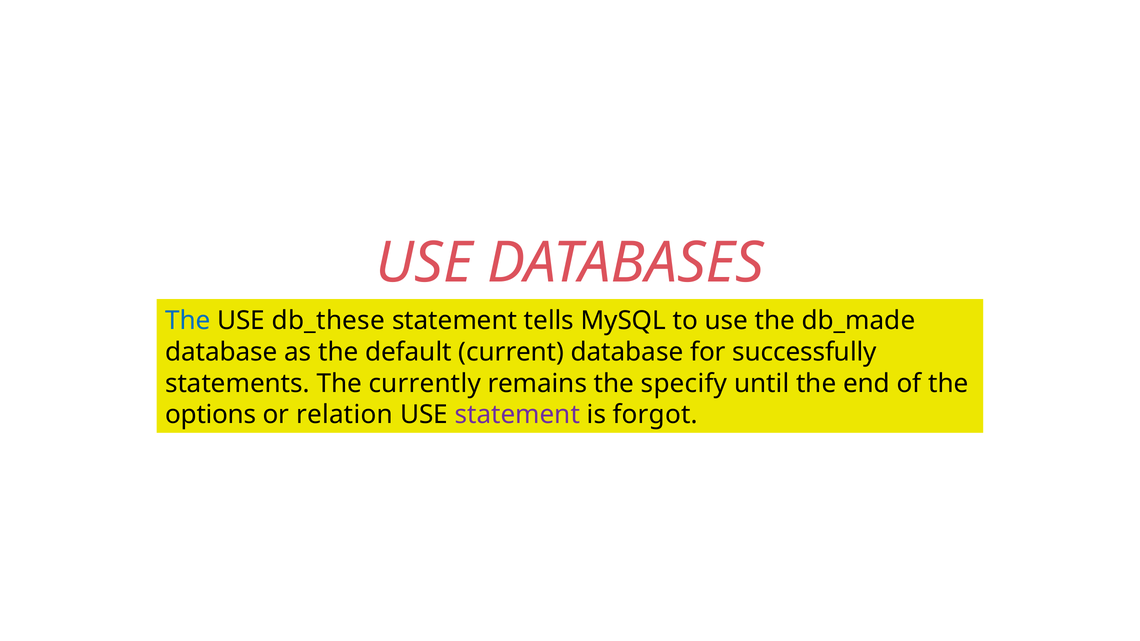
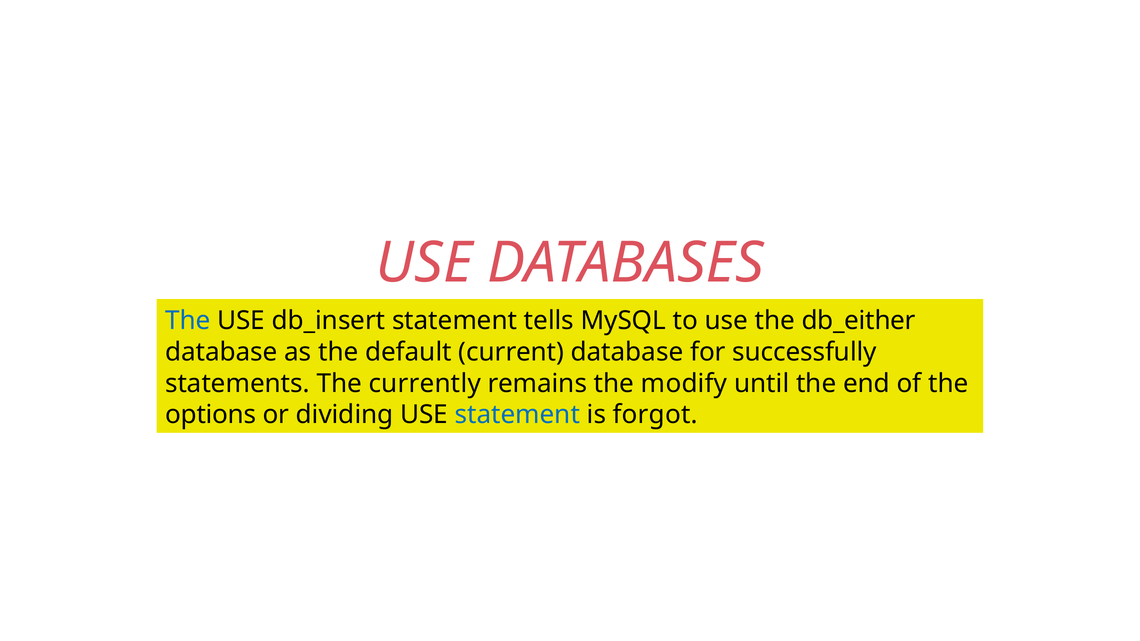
db_these: db_these -> db_insert
db_made: db_made -> db_either
specify: specify -> modify
relation: relation -> dividing
statement at (517, 415) colour: purple -> blue
